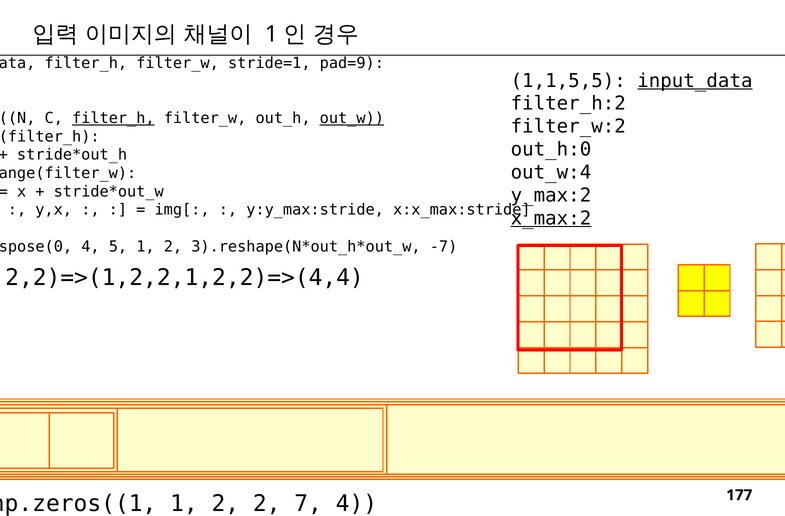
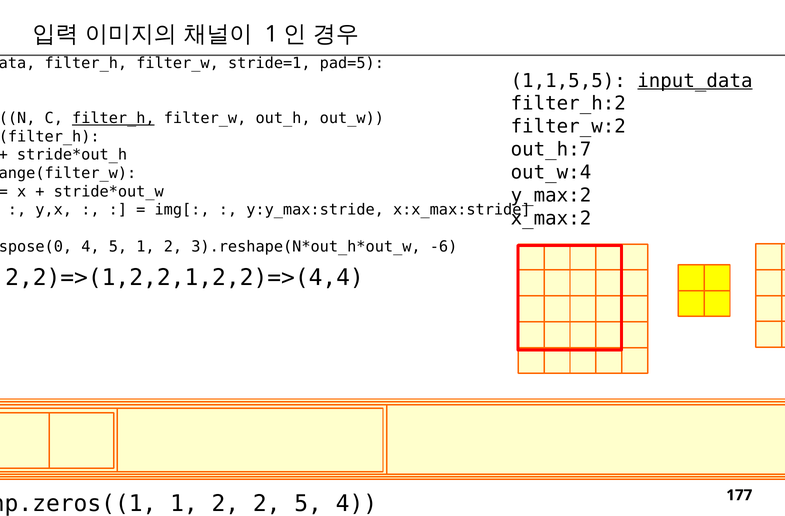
pad=9: pad=9 -> pad=5
out_w underline: present -> none
out_h:0: out_h:0 -> out_h:7
x_max:2 underline: present -> none
-7: -7 -> -6
2 7: 7 -> 5
